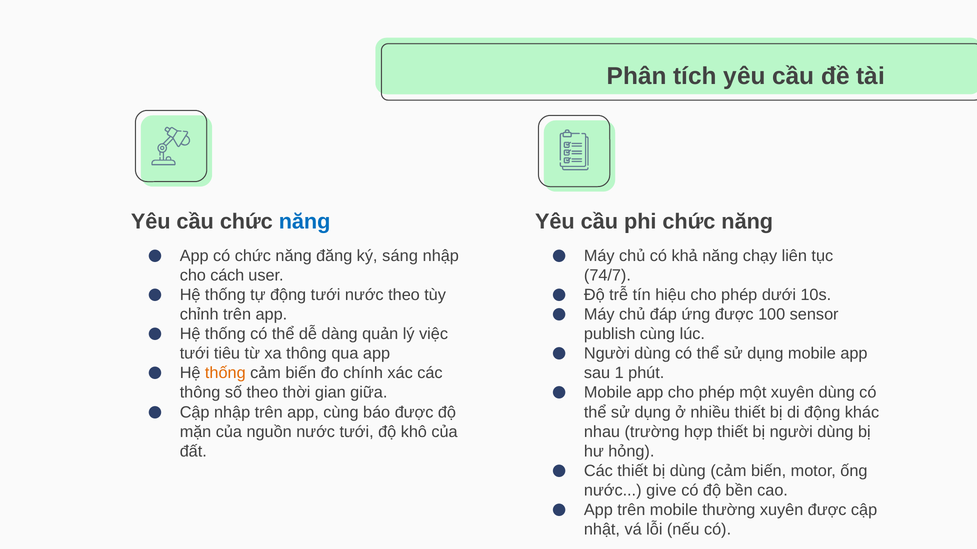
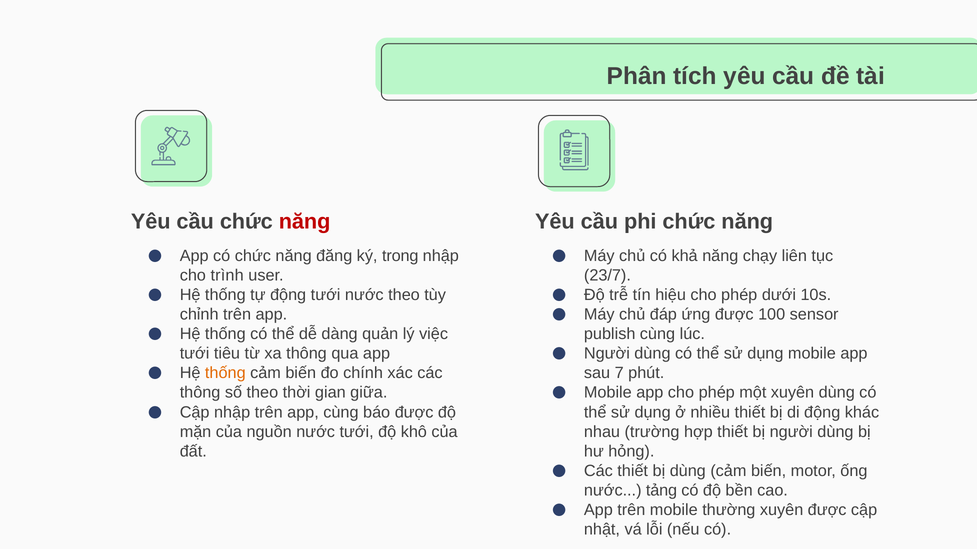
năng at (305, 222) colour: blue -> red
sáng: sáng -> trong
cách: cách -> trình
74/7: 74/7 -> 23/7
1: 1 -> 7
give: give -> tảng
